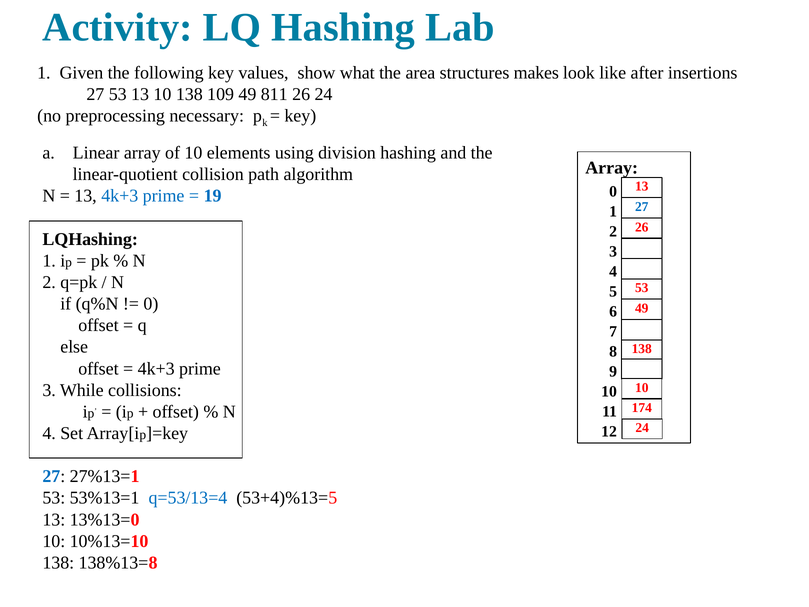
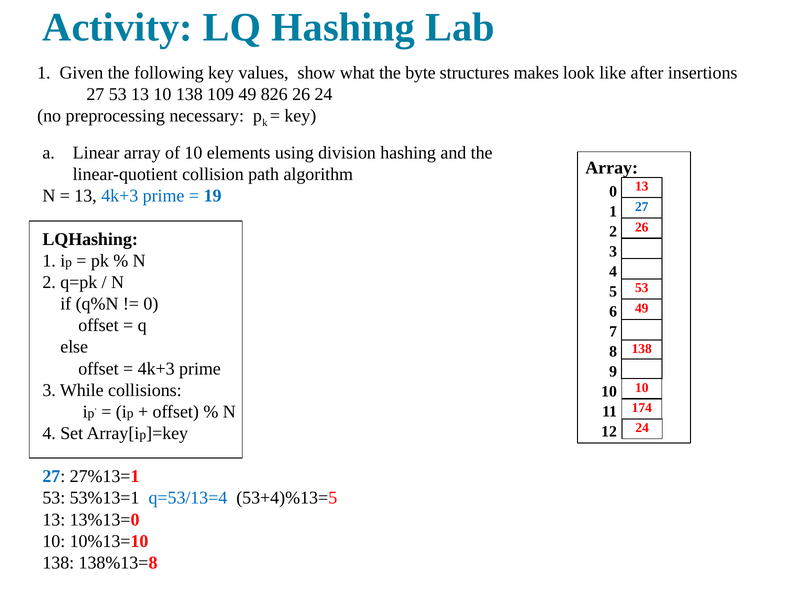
area: area -> byte
811: 811 -> 826
